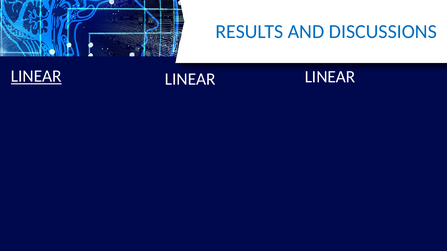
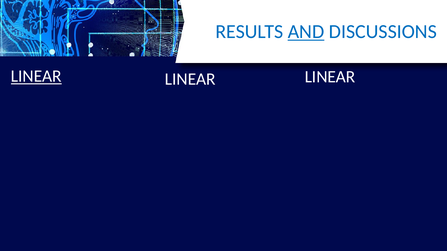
AND underline: none -> present
